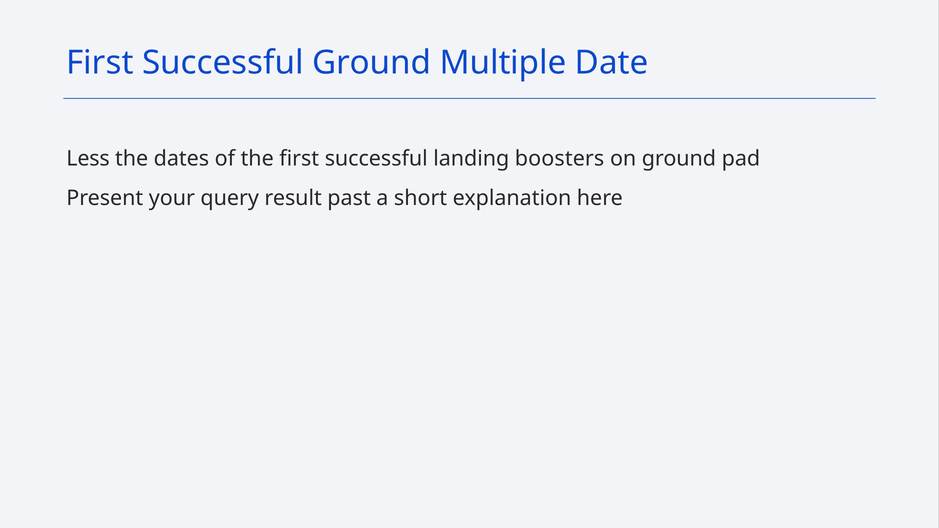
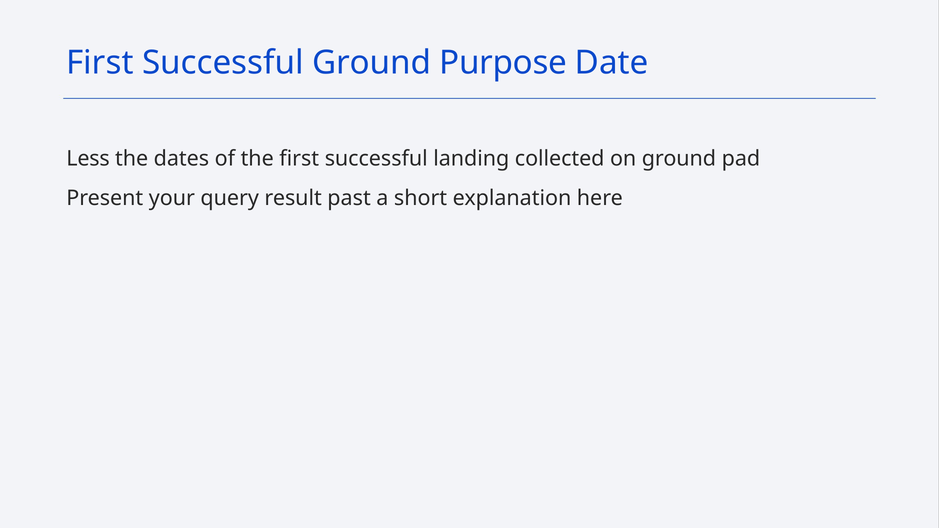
Multiple: Multiple -> Purpose
boosters: boosters -> collected
